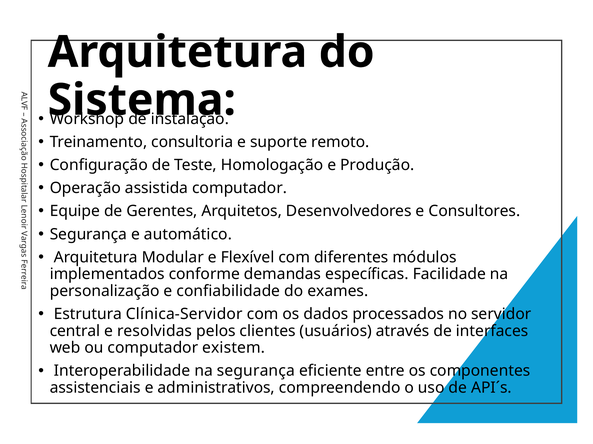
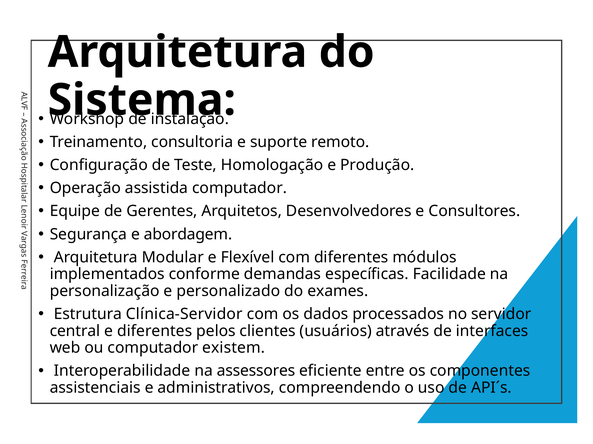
automático: automático -> abordagem
confiabilidade: confiabilidade -> personalizado
e resolvidas: resolvidas -> diferentes
na segurança: segurança -> assessores
